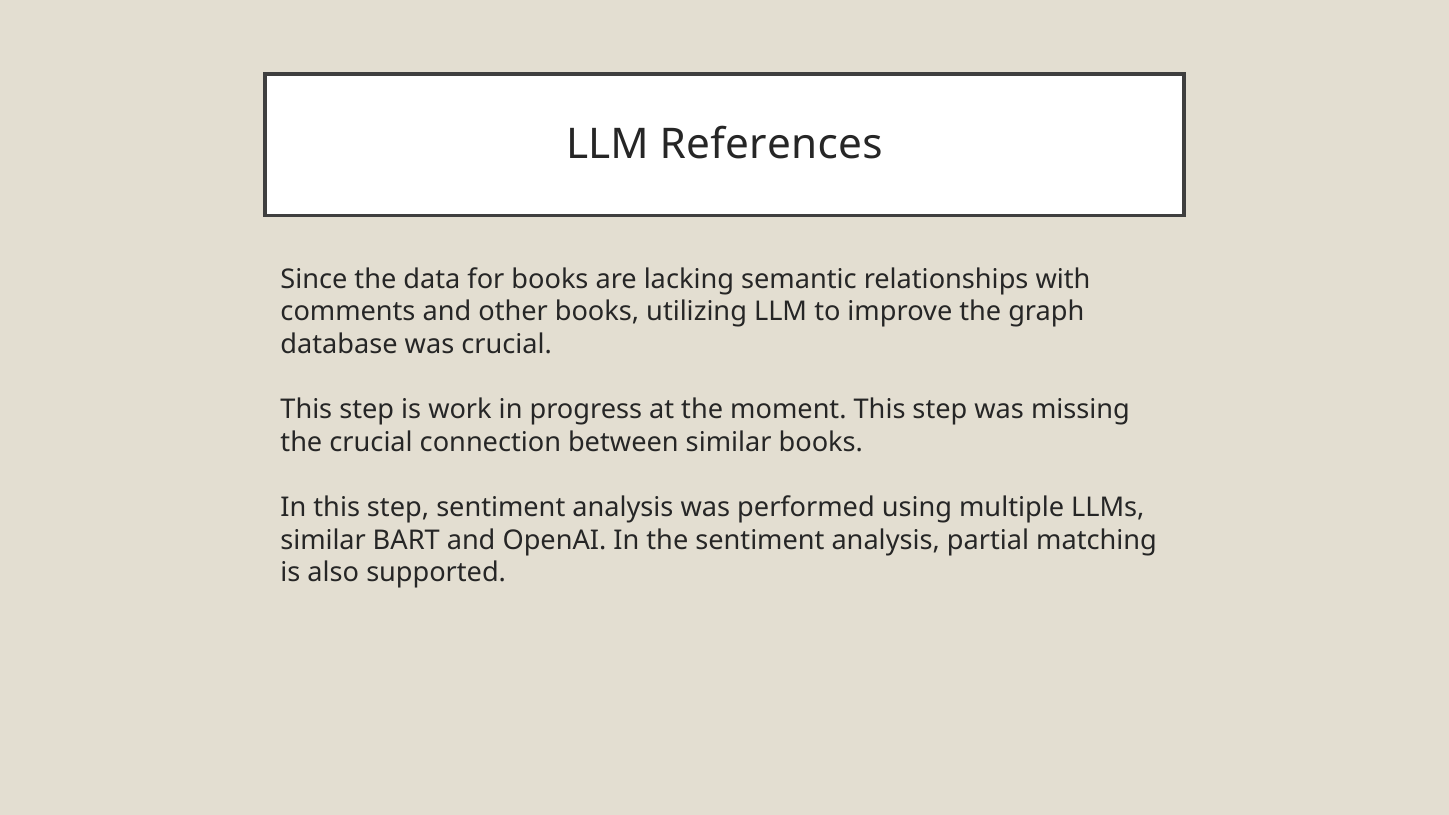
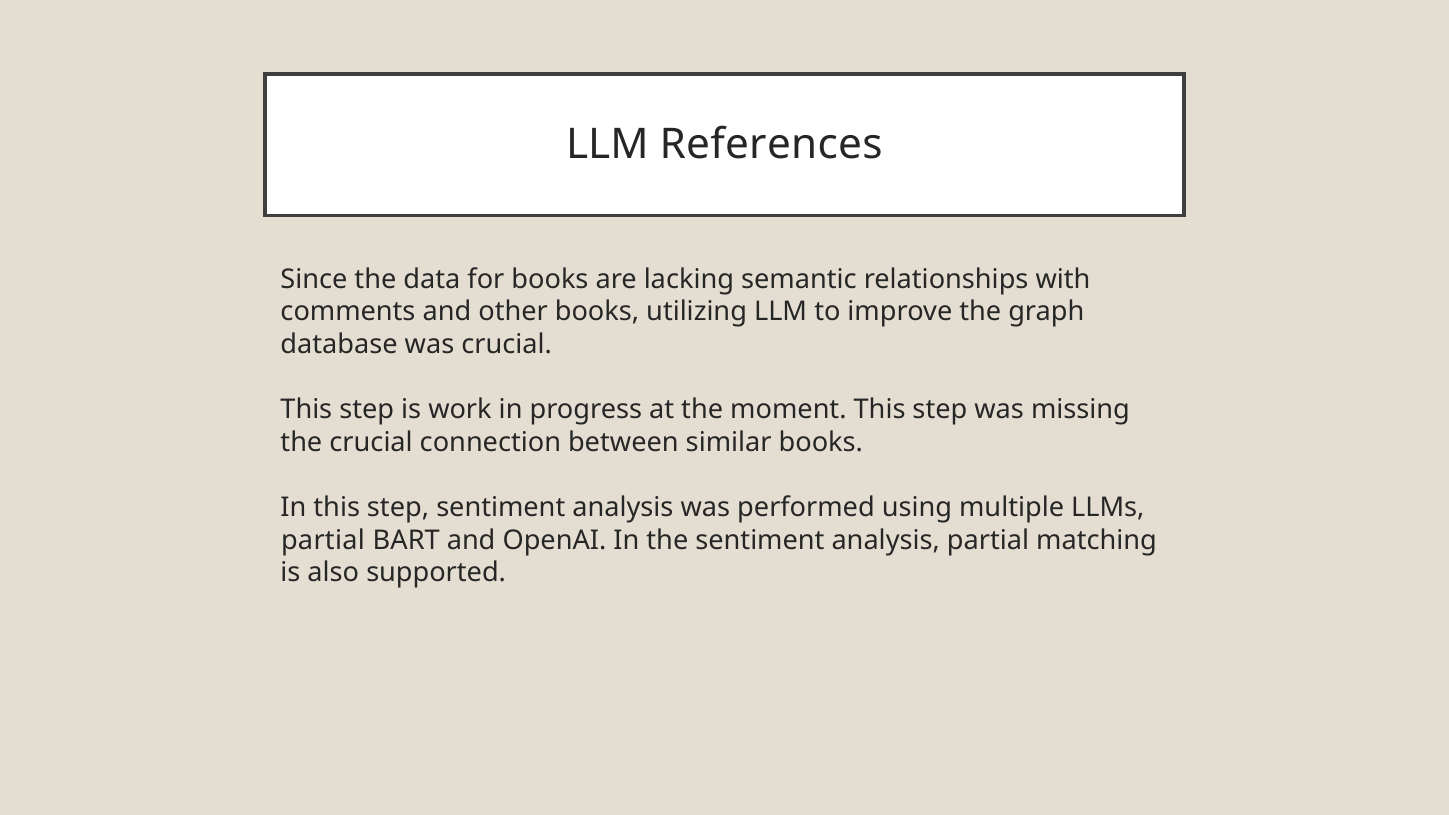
similar at (323, 540): similar -> partial
